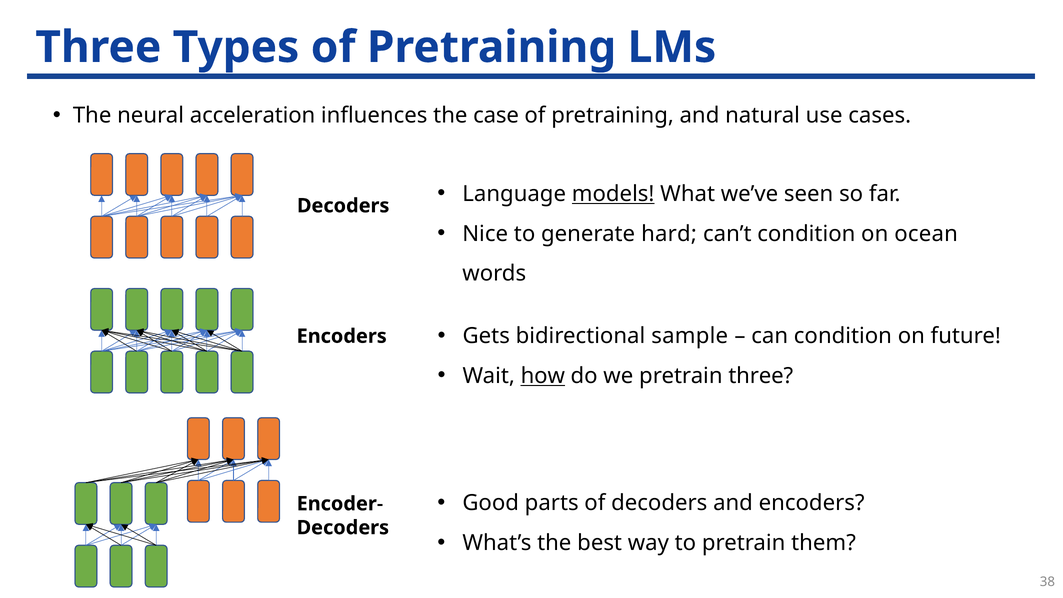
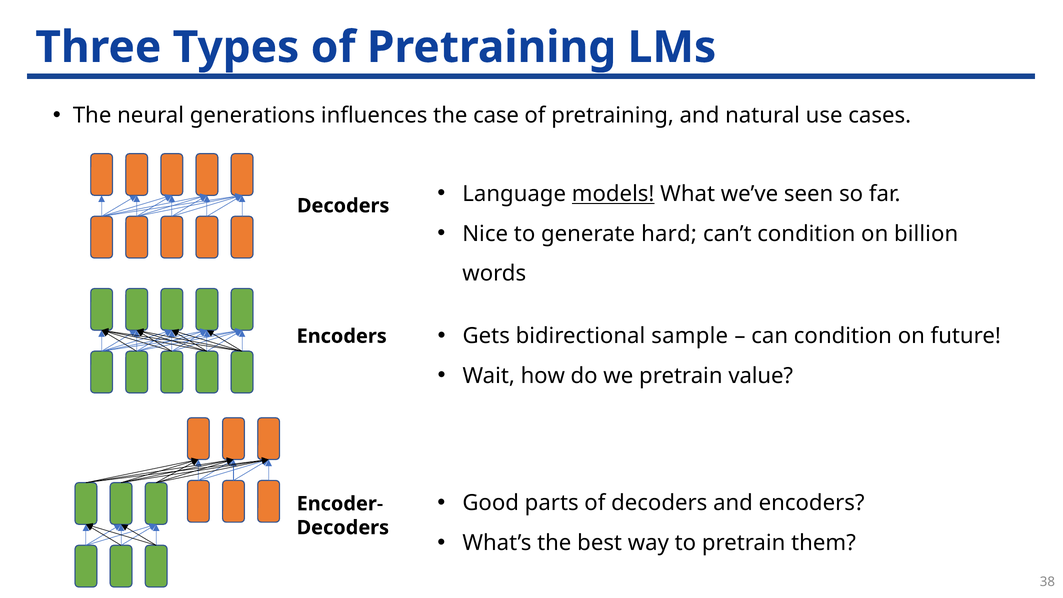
acceleration: acceleration -> generations
ocean: ocean -> billion
how underline: present -> none
pretrain three: three -> value
